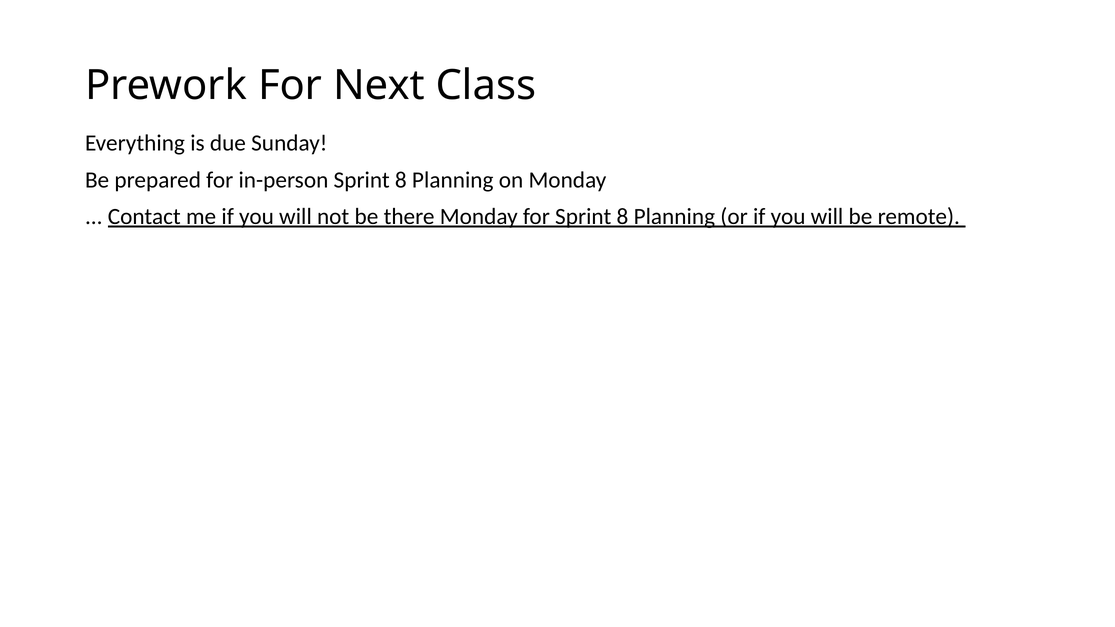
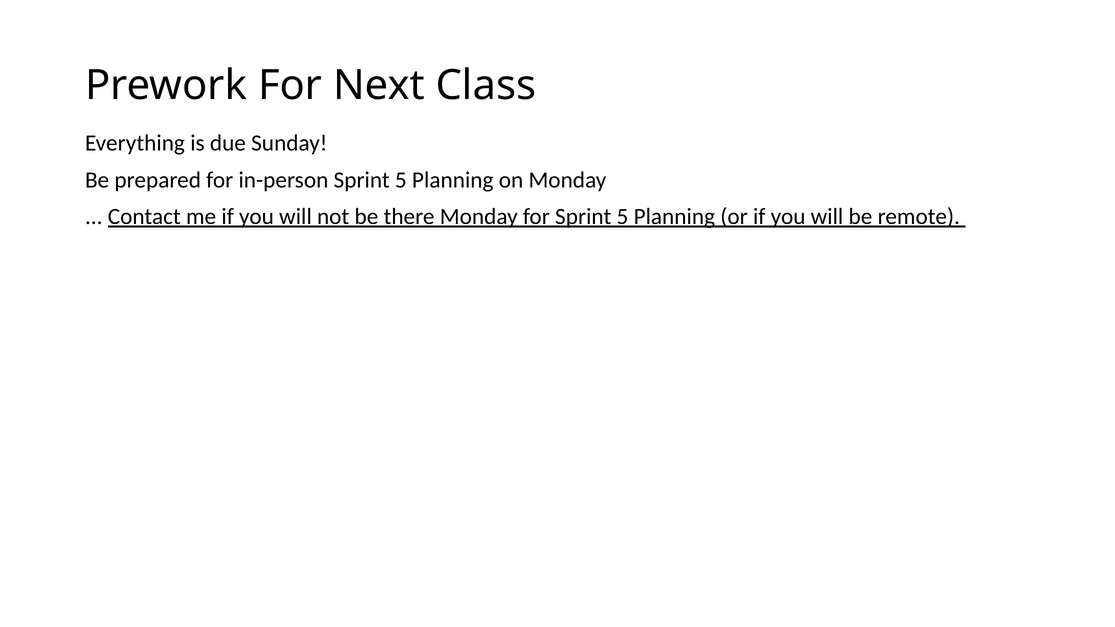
in-person Sprint 8: 8 -> 5
for Sprint 8: 8 -> 5
